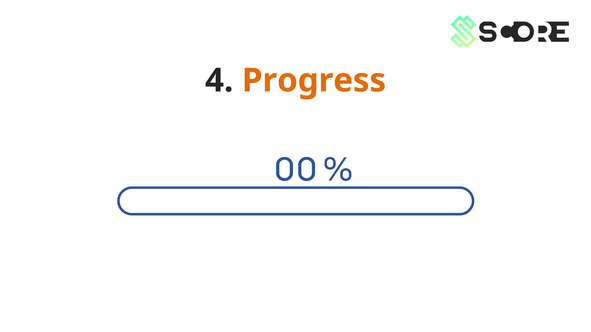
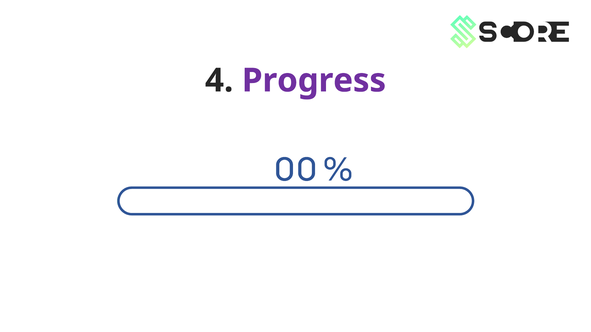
Progress colour: orange -> purple
